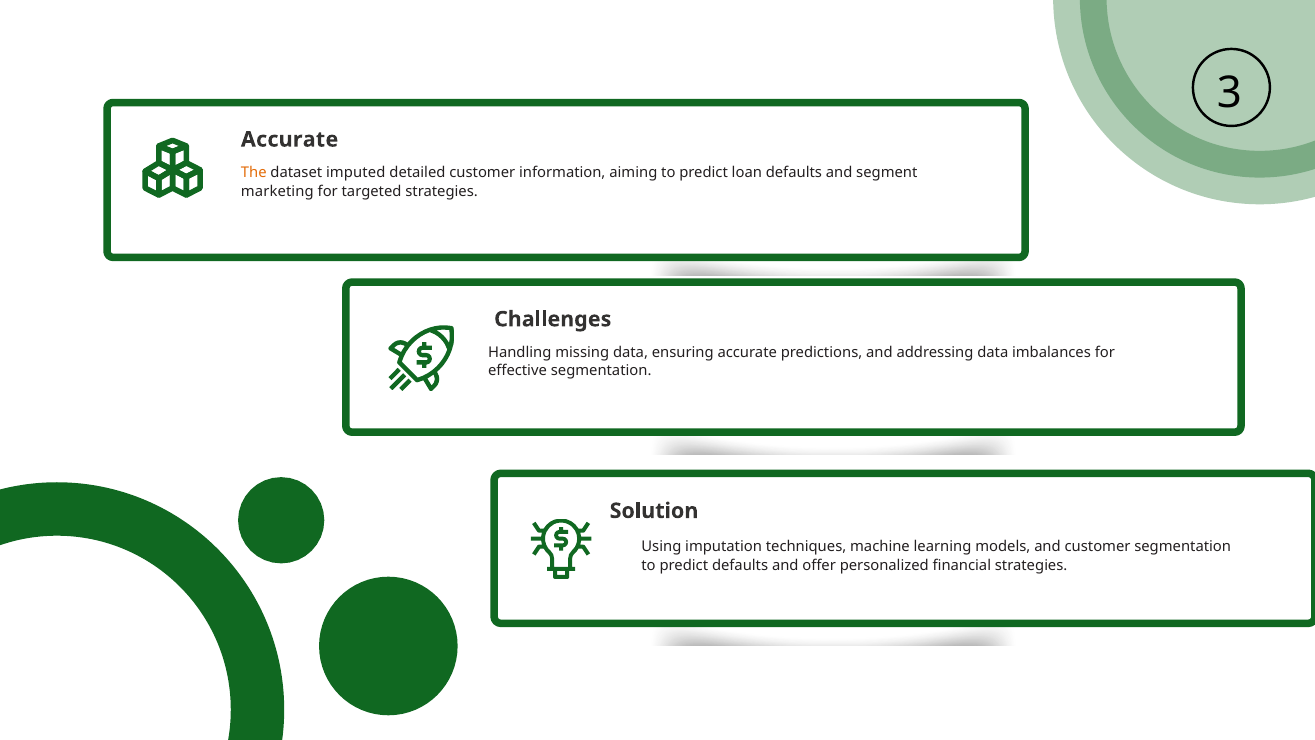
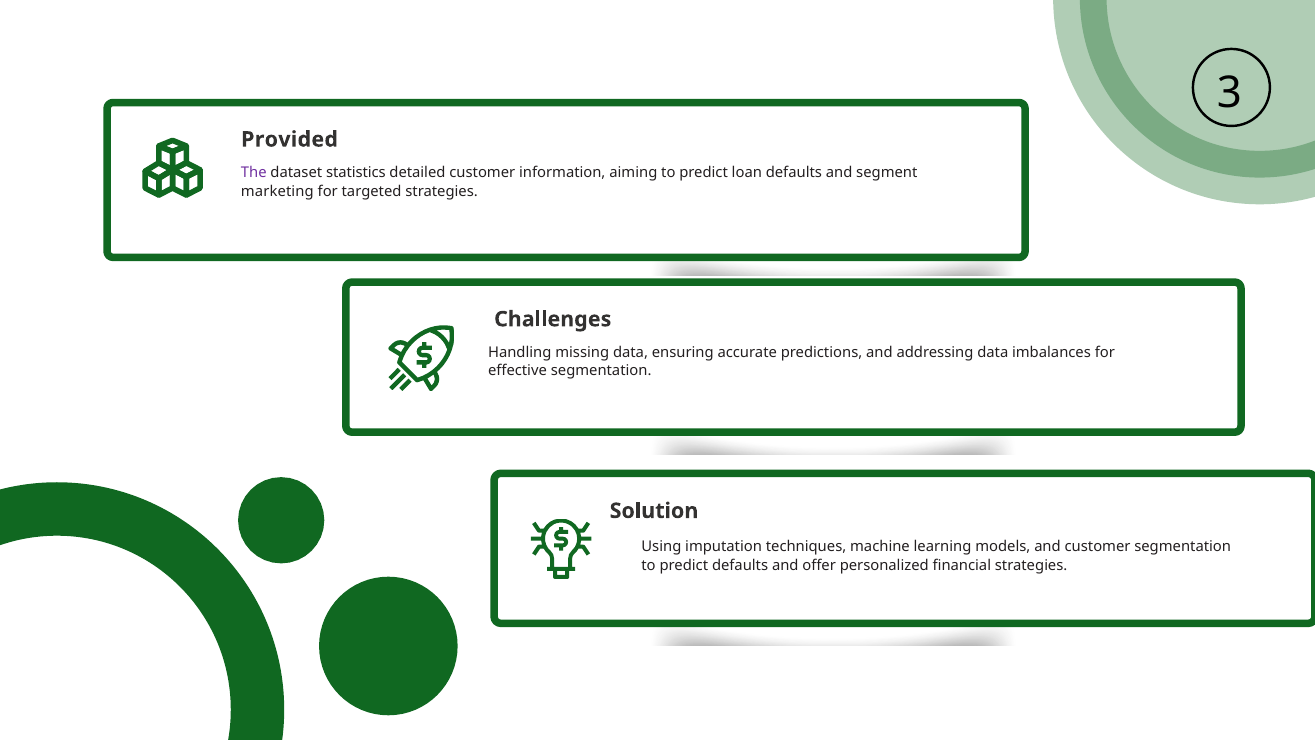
Accurate at (290, 139): Accurate -> Provided
The colour: orange -> purple
imputed: imputed -> statistics
